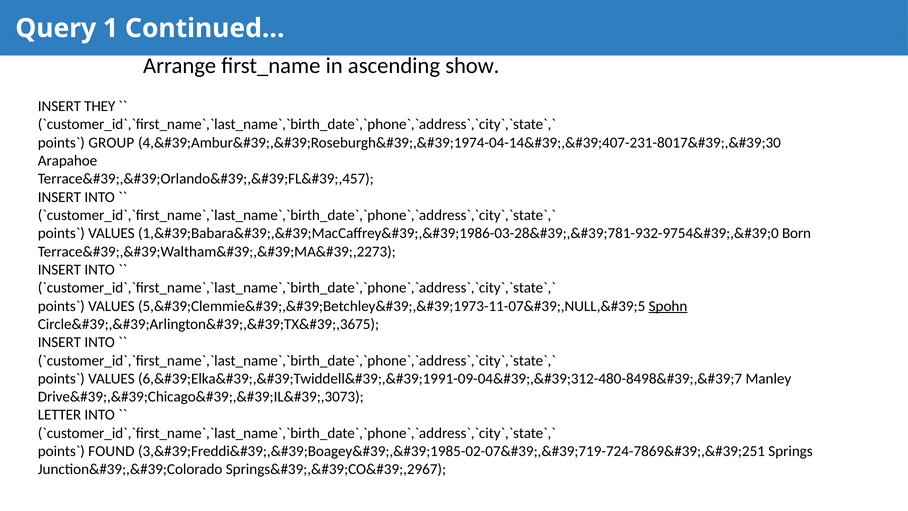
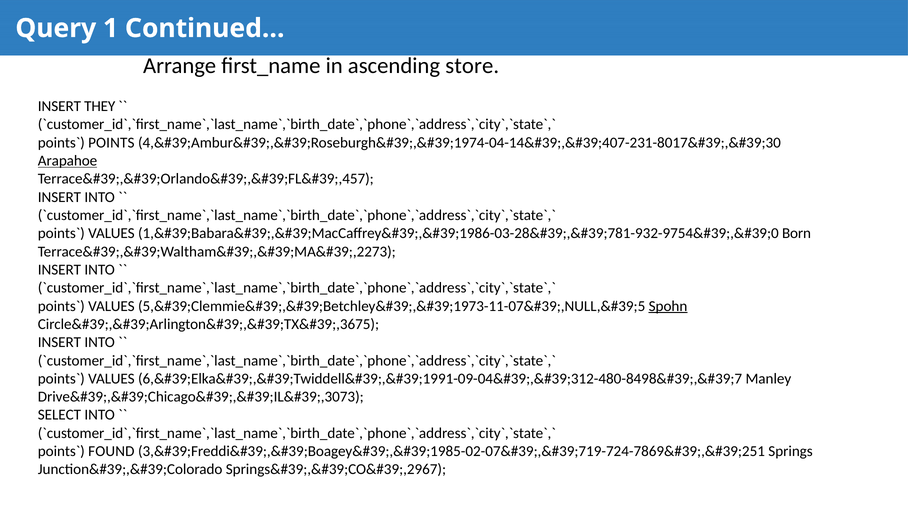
show: show -> store
GROUP: GROUP -> POINTS
Arapahoe underline: none -> present
LETTER: LETTER -> SELECT
